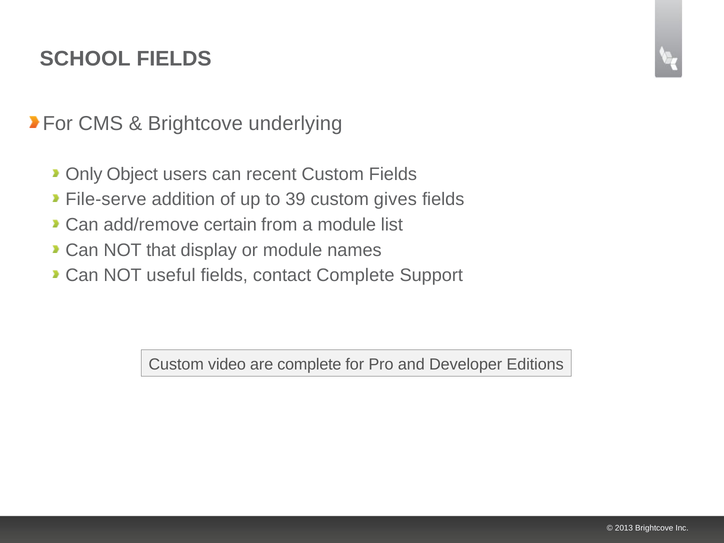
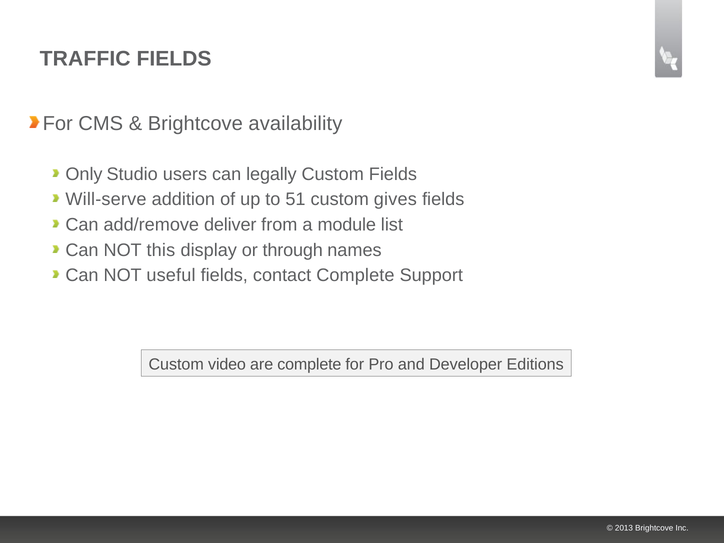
SCHOOL: SCHOOL -> TRAFFIC
underlying: underlying -> availability
Object: Object -> Studio
recent: recent -> legally
File-serve: File-serve -> Will-serve
39: 39 -> 51
certain: certain -> deliver
that: that -> this
or module: module -> through
